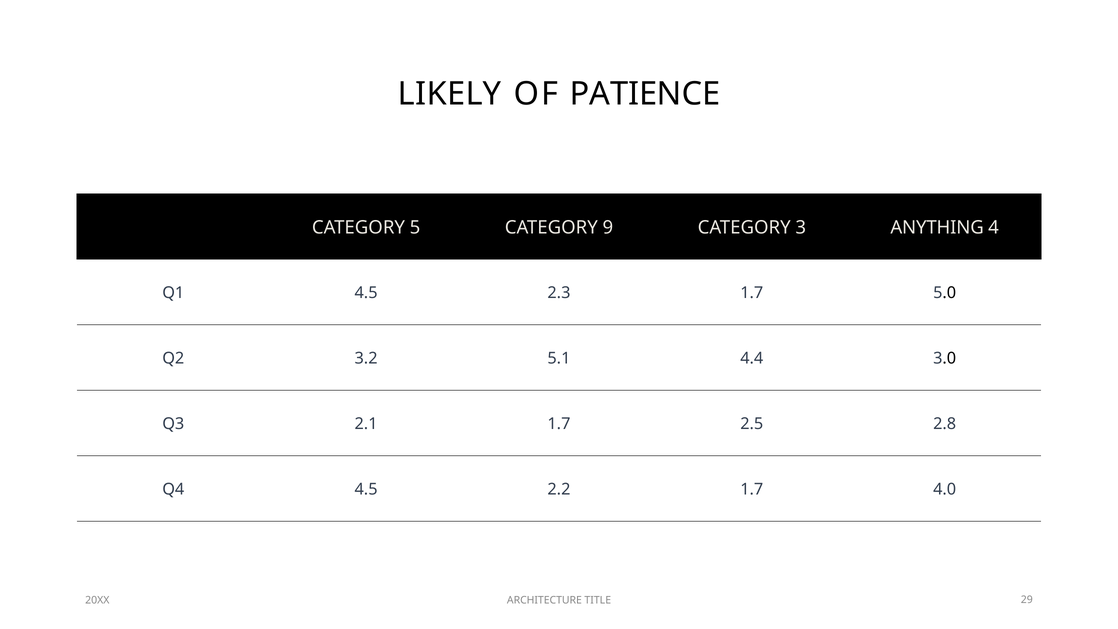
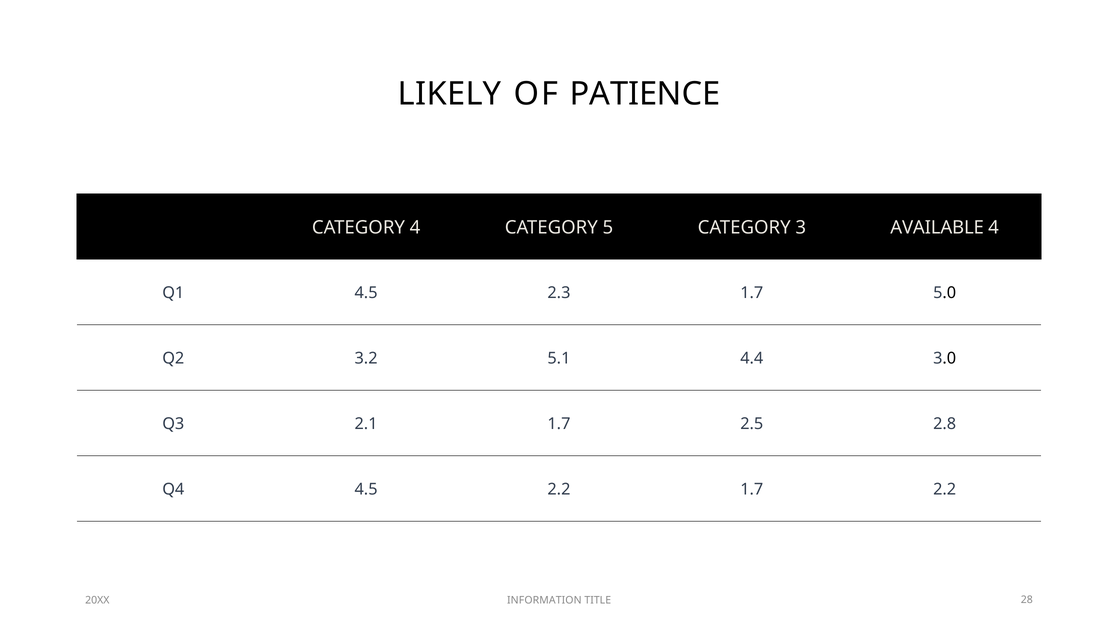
CATEGORY 5: 5 -> 4
CATEGORY 9: 9 -> 5
ANYTHING: ANYTHING -> AVAILABLE
4.0 at (945, 489): 4.0 -> 2.2
ARCHITECTURE: ARCHITECTURE -> INFORMATION
29: 29 -> 28
